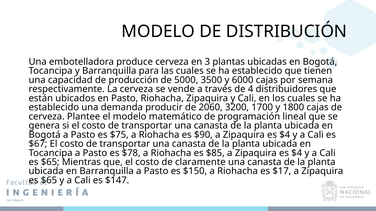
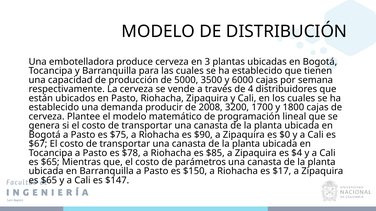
2060: 2060 -> 2008
$4 at (285, 135): $4 -> $0
claramente: claramente -> parámetros
